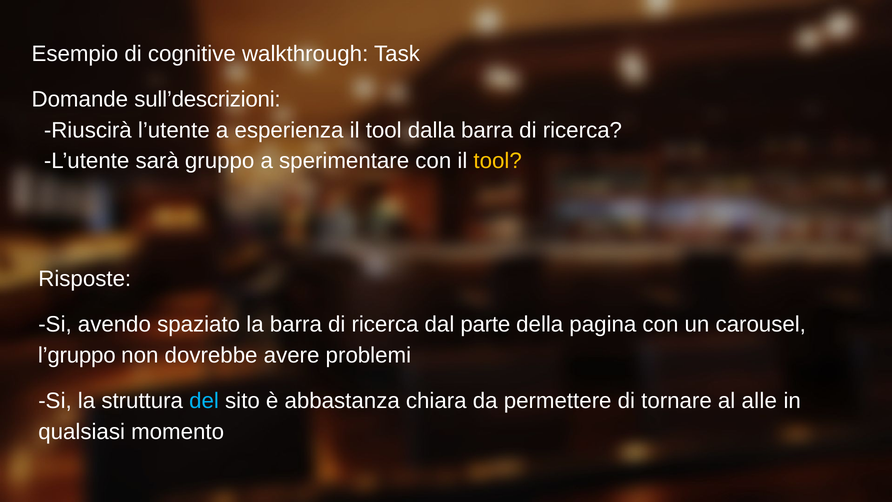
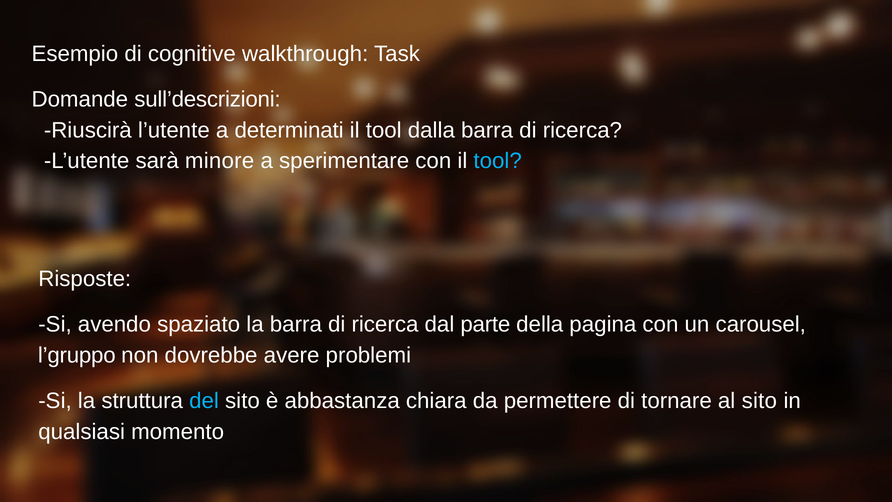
esperienza: esperienza -> determinati
gruppo: gruppo -> minore
tool at (498, 161) colour: yellow -> light blue
al alle: alle -> sito
